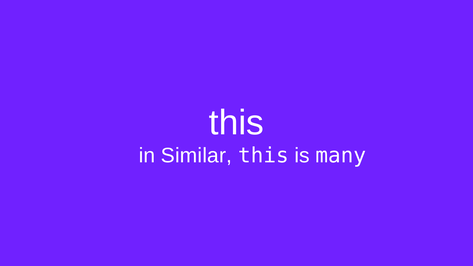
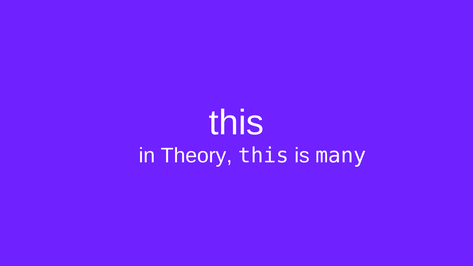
Similar: Similar -> Theory
